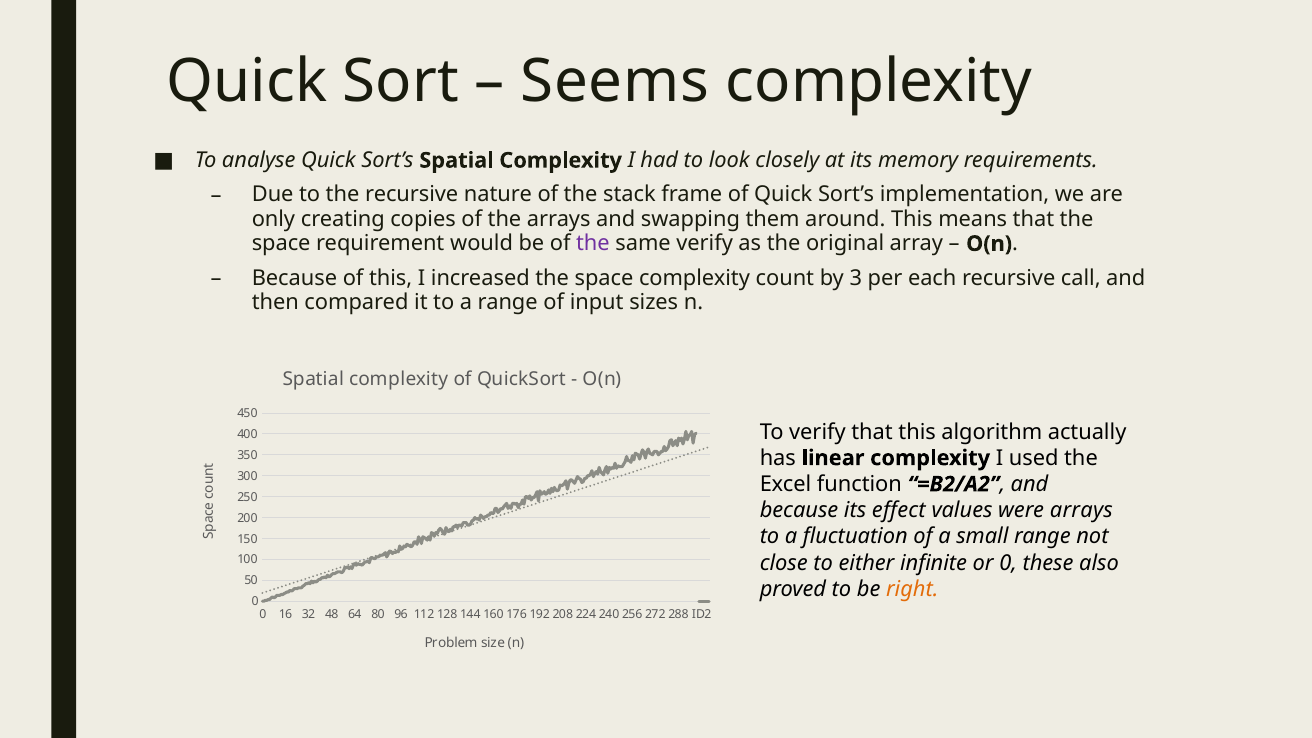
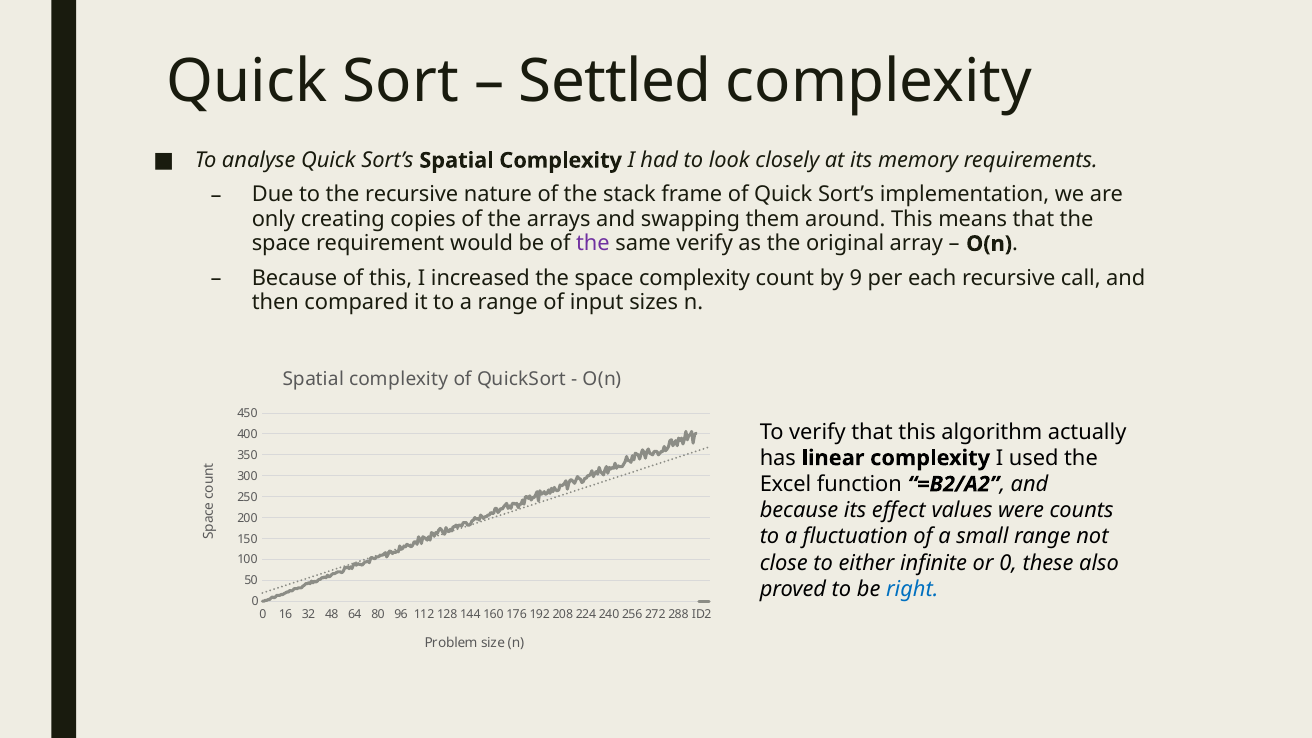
Seems: Seems -> Settled
3: 3 -> 9
were arrays: arrays -> counts
right colour: orange -> blue
